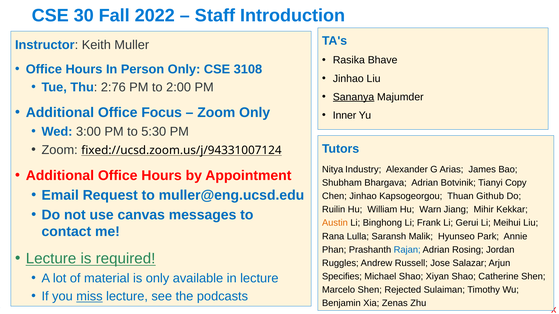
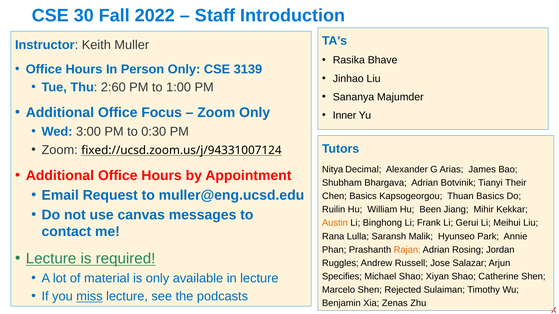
3108: 3108 -> 3139
2:76: 2:76 -> 2:60
2:00: 2:00 -> 1:00
Sananya underline: present -> none
5:30: 5:30 -> 0:30
Industry: Industry -> Decimal
Copy: Copy -> Their
Chen Jinhao: Jinhao -> Basics
Thuan Github: Github -> Basics
Warn: Warn -> Been
Rajan colour: blue -> orange
